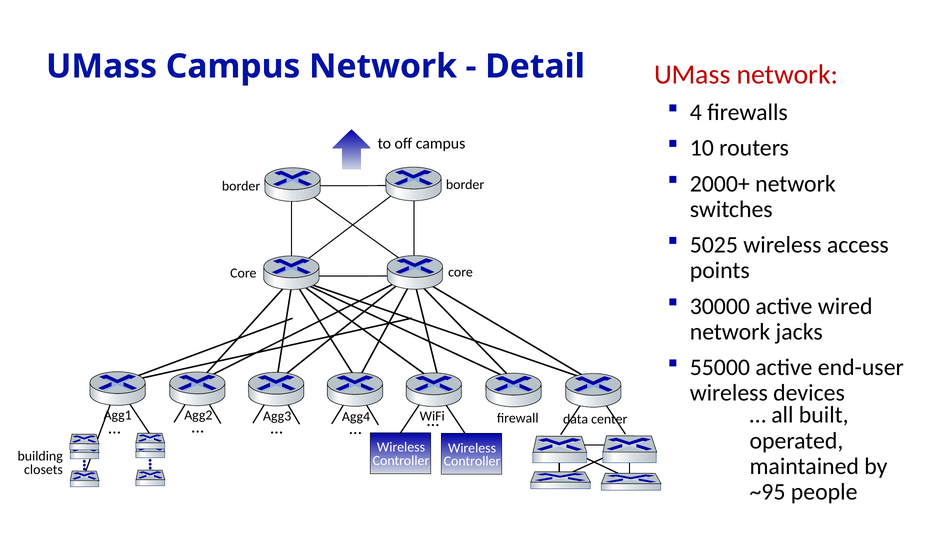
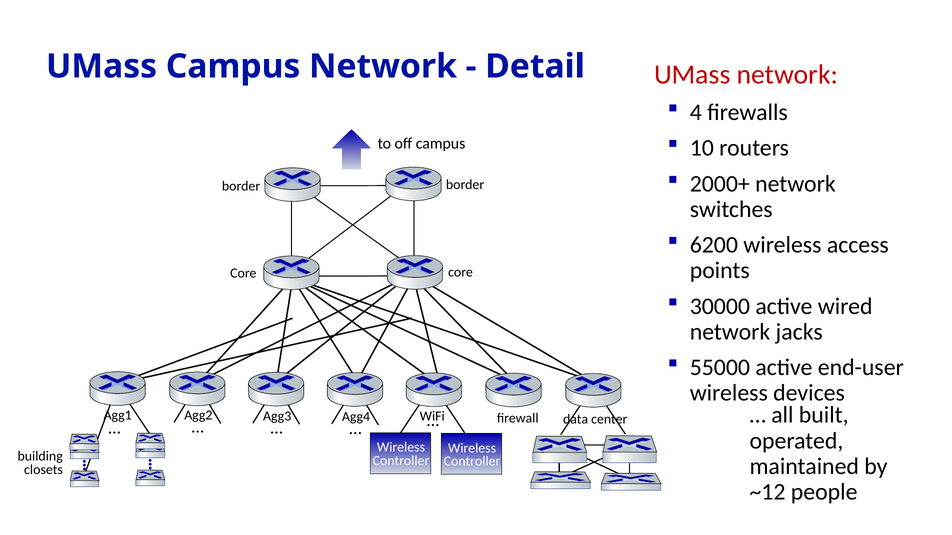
5025: 5025 -> 6200
~95: ~95 -> ~12
